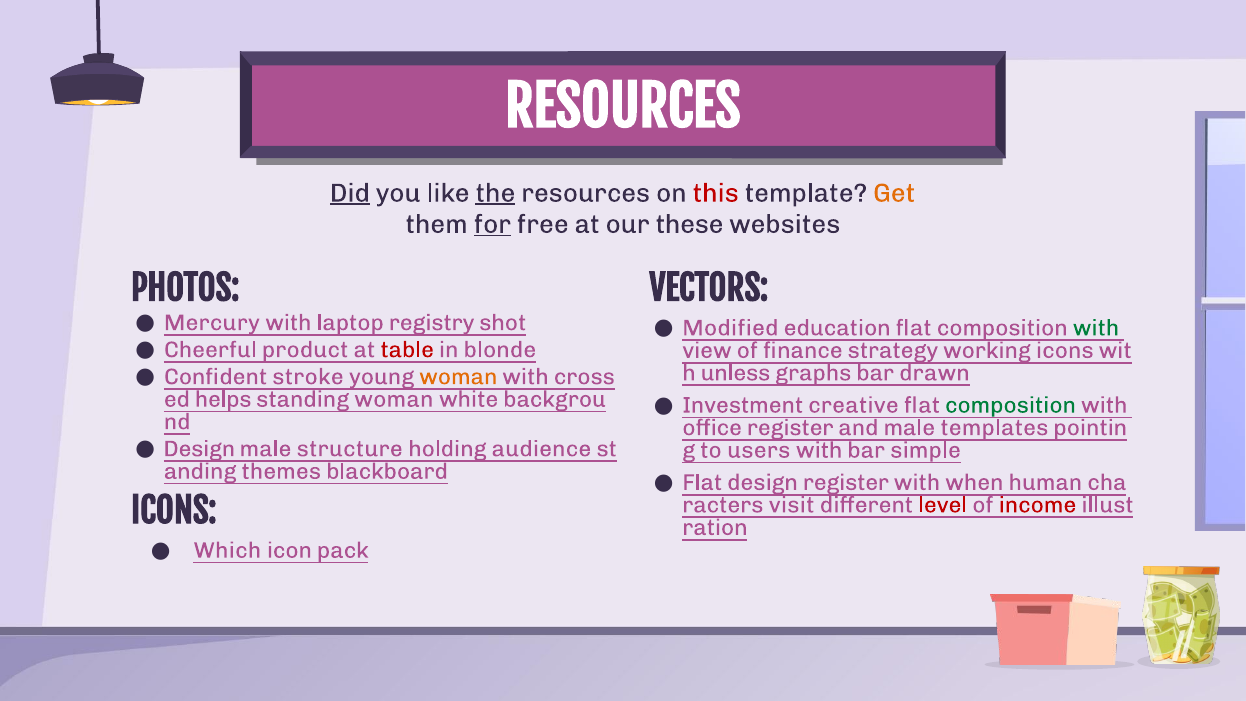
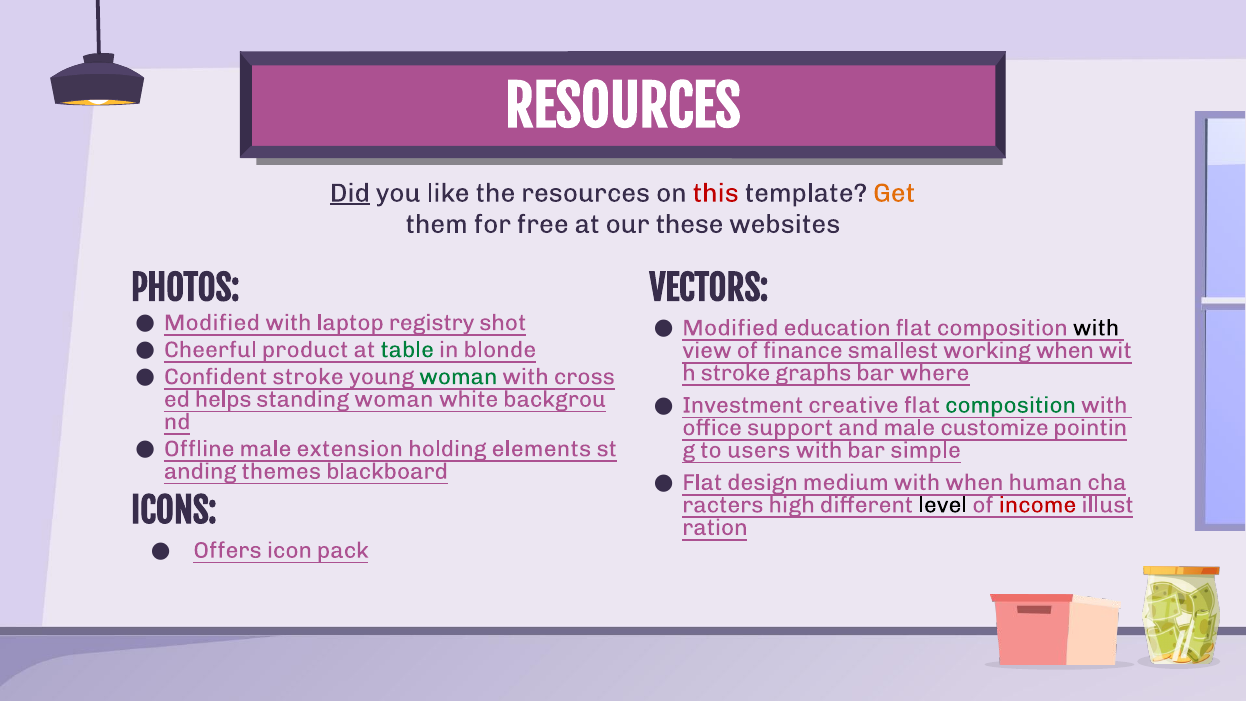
the underline: present -> none
for underline: present -> none
Mercury at (212, 323): Mercury -> Modified
with at (1096, 328) colour: green -> black
table colour: red -> green
strategy: strategy -> smallest
working icons: icons -> when
unless at (735, 373): unless -> stroke
drawn: drawn -> where
woman at (458, 377) colour: orange -> green
office register: register -> support
templates: templates -> customize
Design at (199, 449): Design -> Offline
structure: structure -> extension
audience: audience -> elements
design register: register -> medium
visit: visit -> high
level colour: red -> black
Which: Which -> Offers
